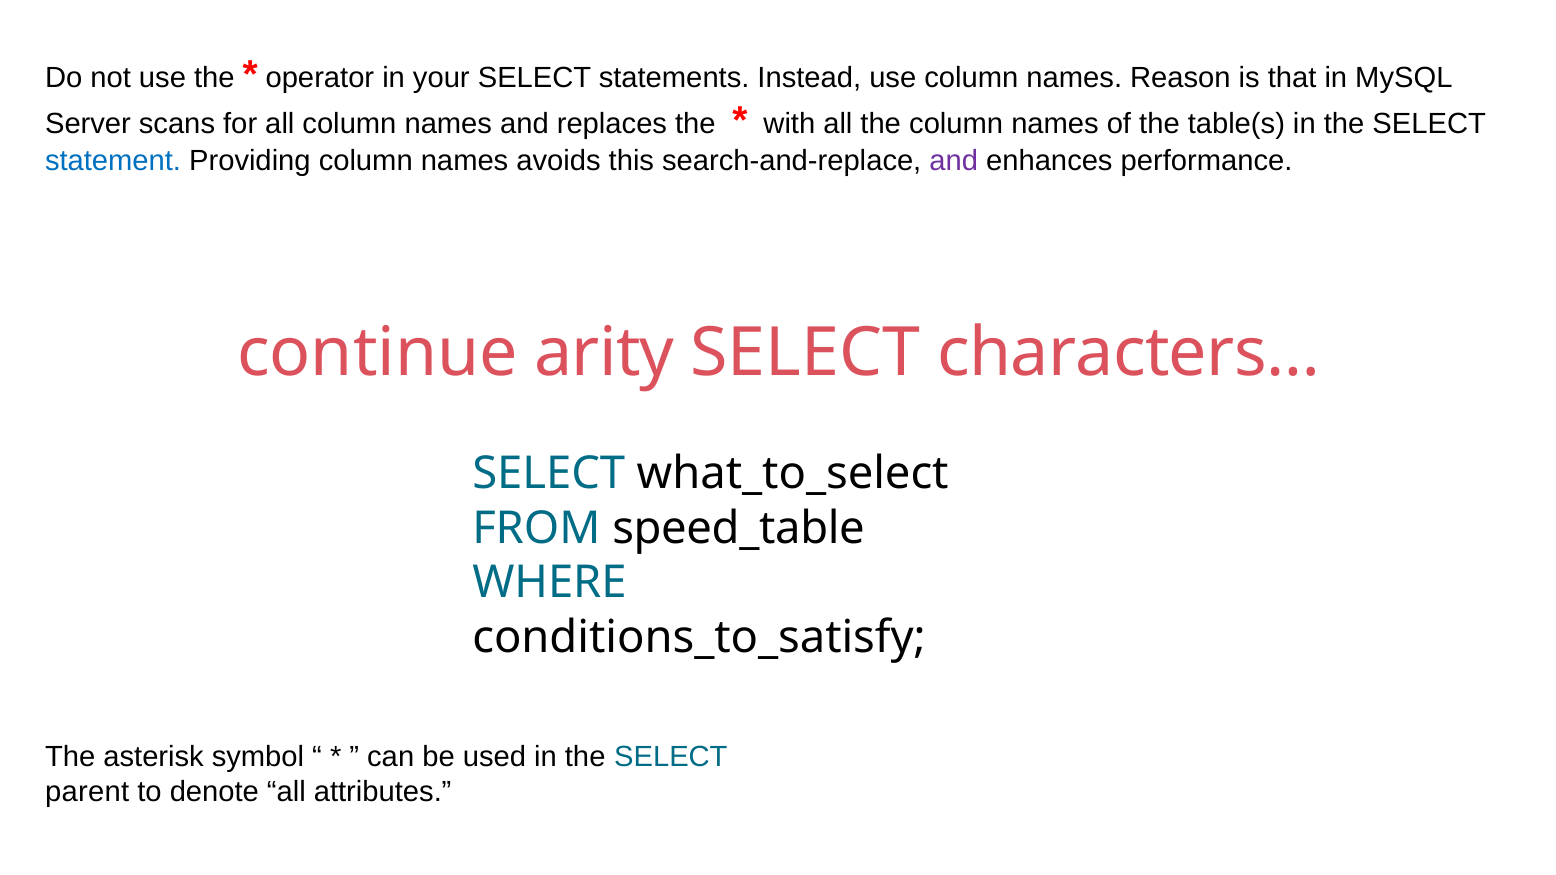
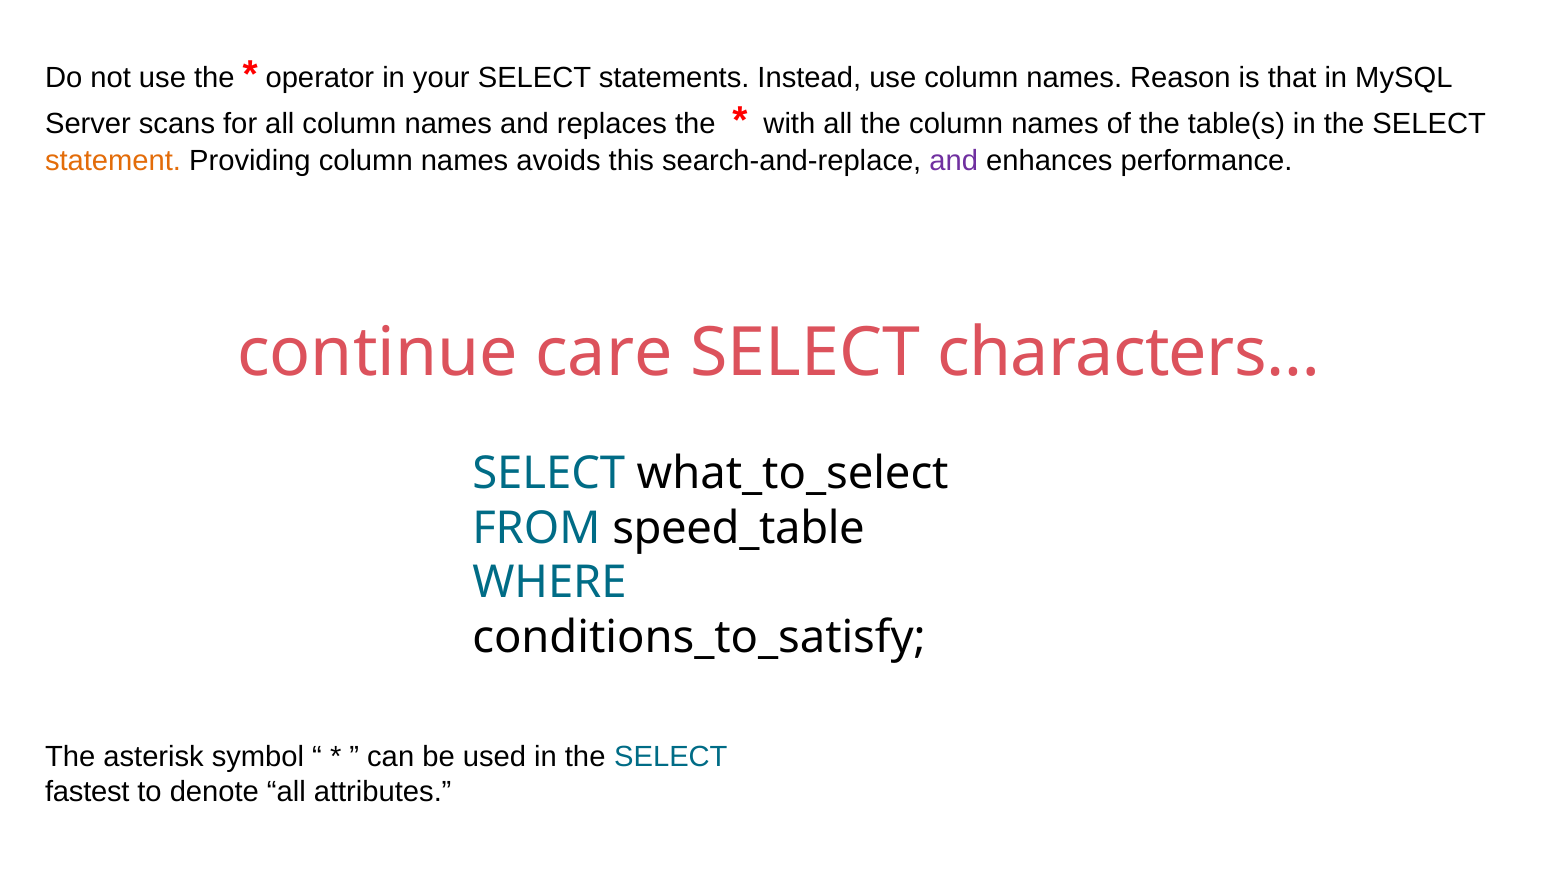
statement colour: blue -> orange
arity: arity -> care
parent: parent -> fastest
